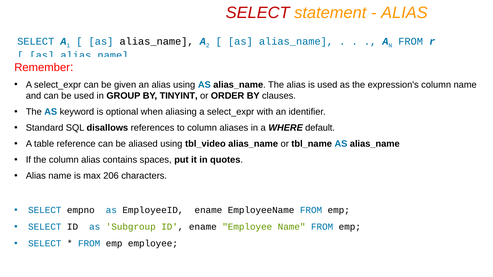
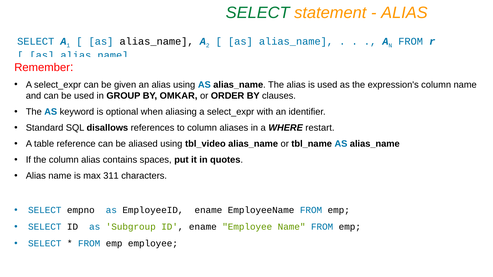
SELECT at (258, 13) colour: red -> green
TINYINT: TINYINT -> OMKAR
default: default -> restart
206: 206 -> 311
